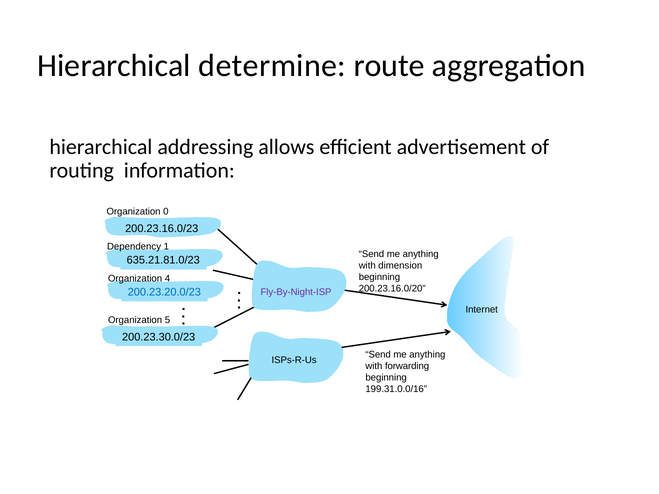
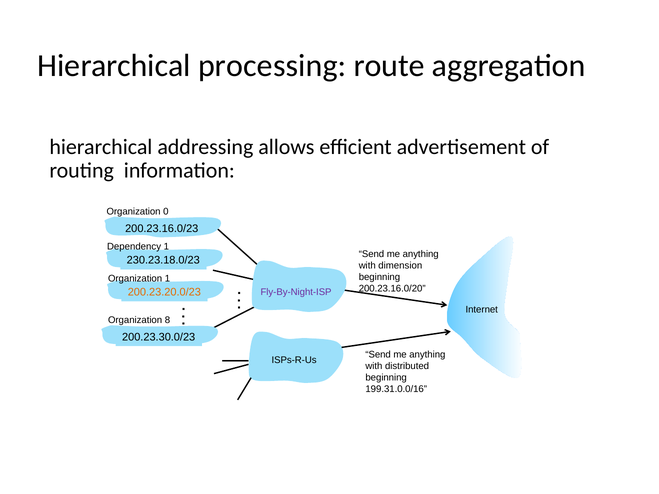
determine: determine -> processing
635.21.81.0/23: 635.21.81.0/23 -> 230.23.18.0/23
Organization 4: 4 -> 1
200.23.20.0/23 colour: blue -> orange
5: 5 -> 8
forwarding: forwarding -> distributed
